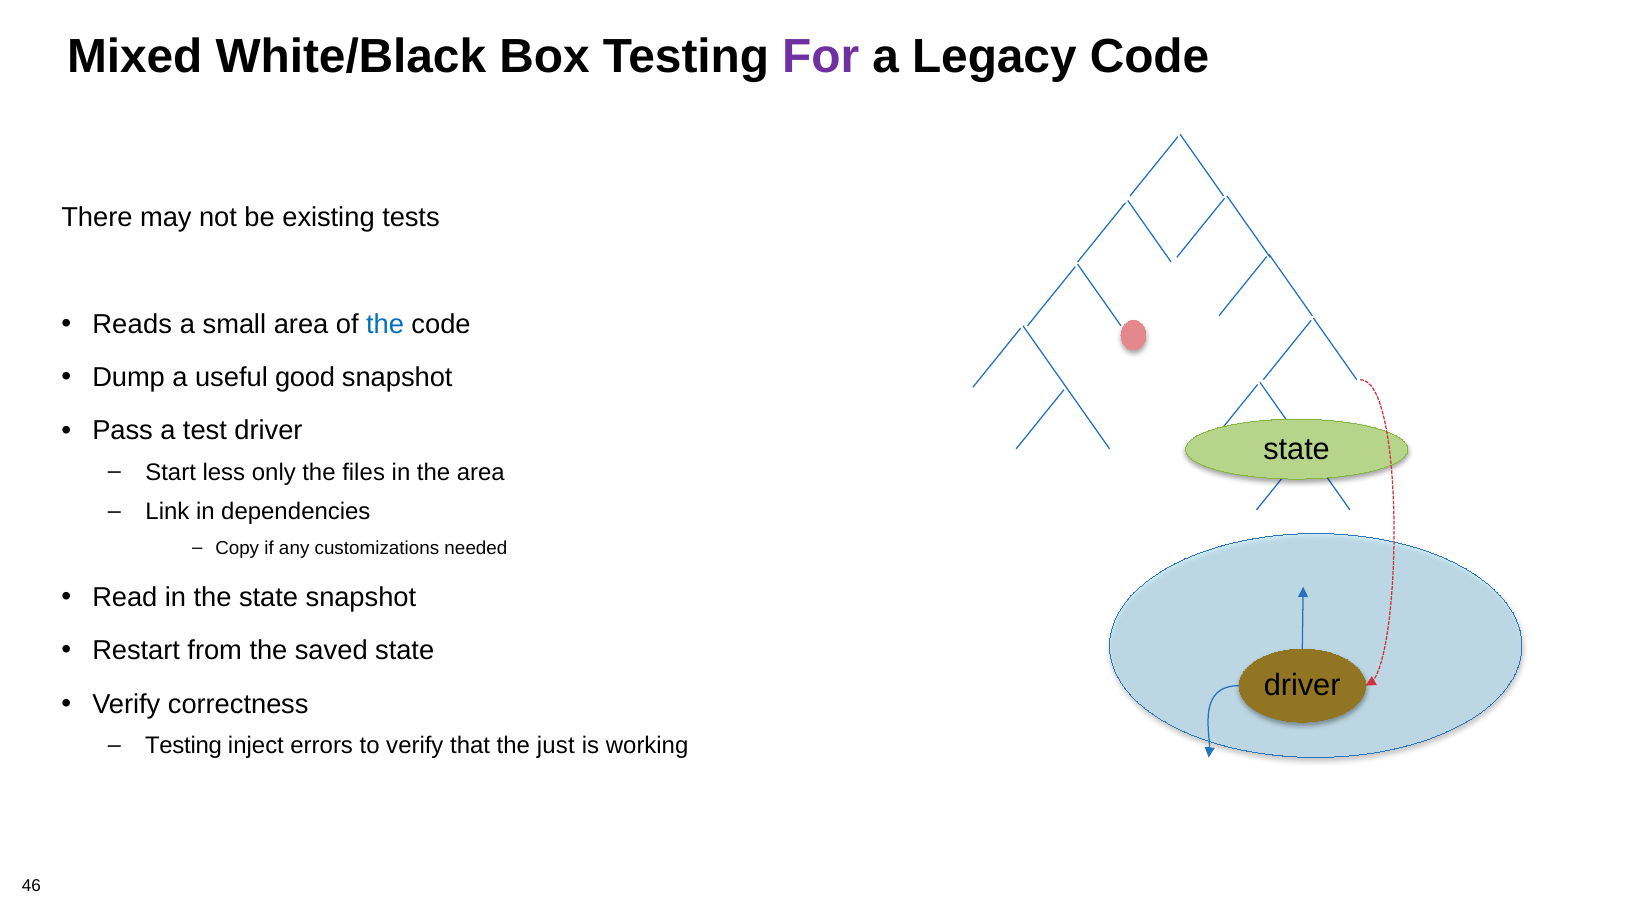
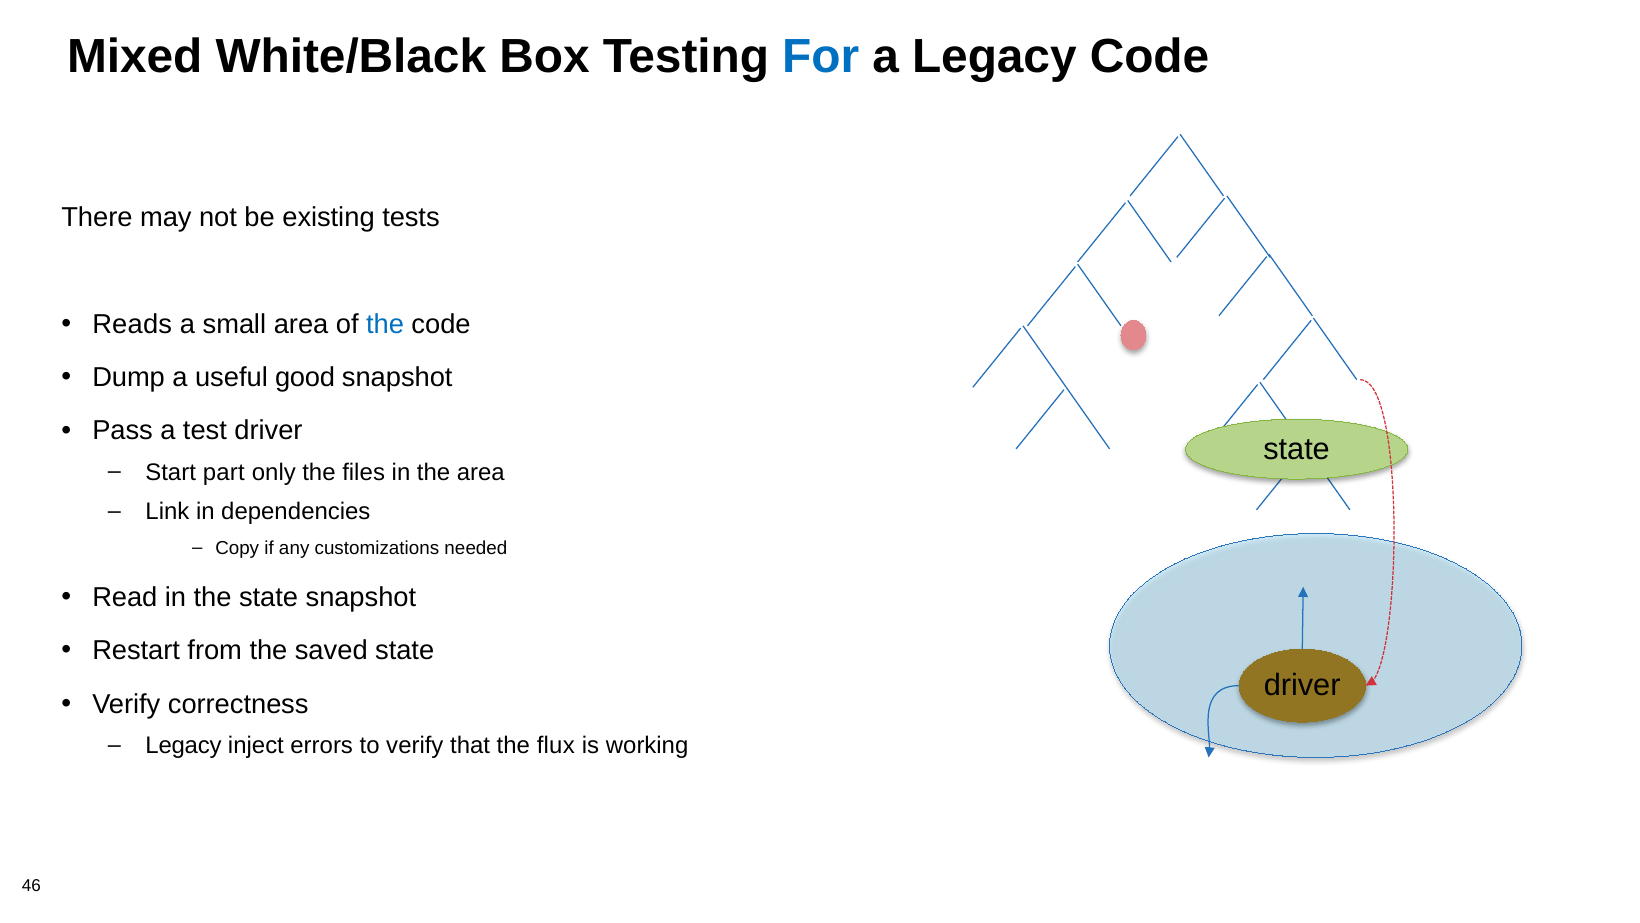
For colour: purple -> blue
less: less -> part
Testing at (184, 745): Testing -> Legacy
just: just -> flux
